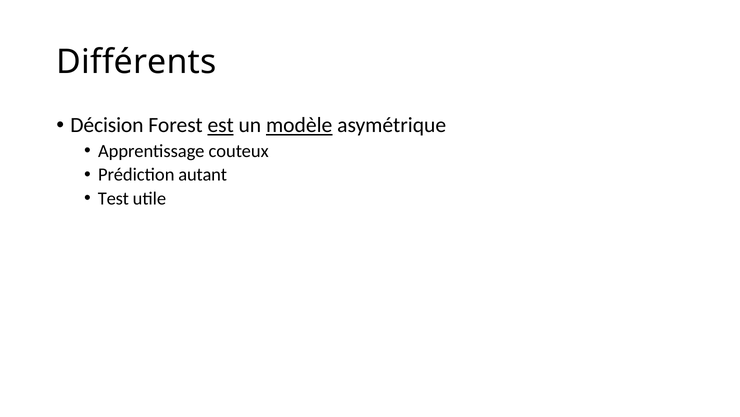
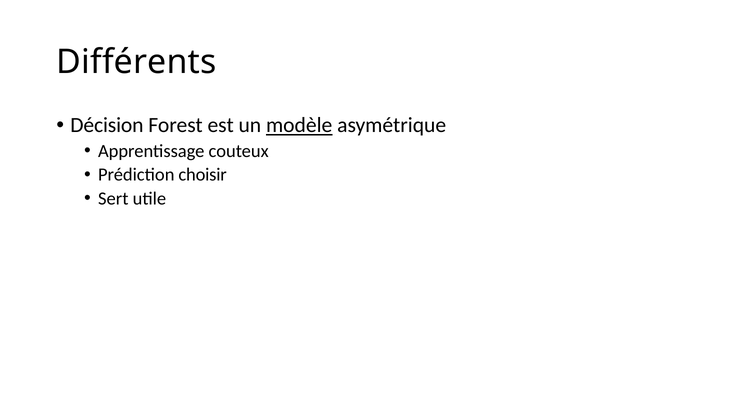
est underline: present -> none
autant: autant -> choisir
Test: Test -> Sert
